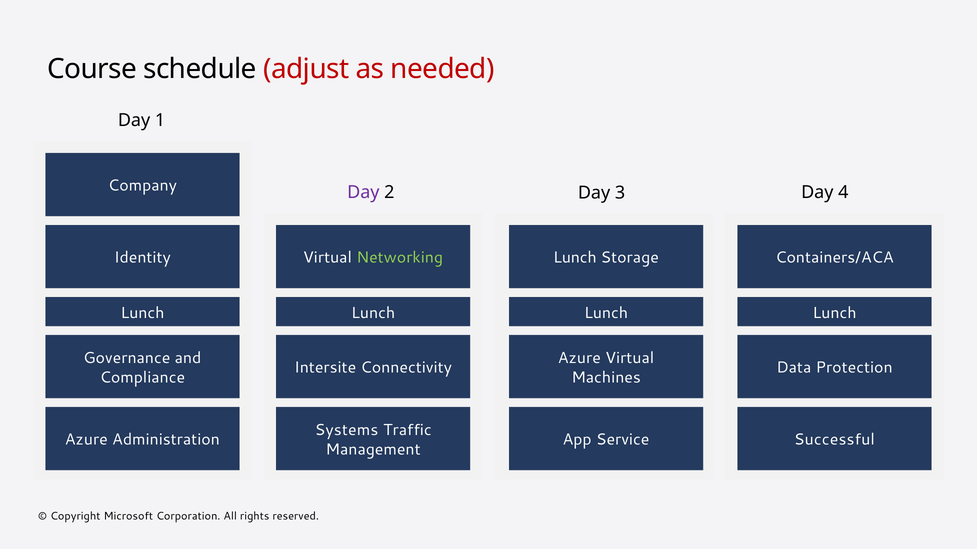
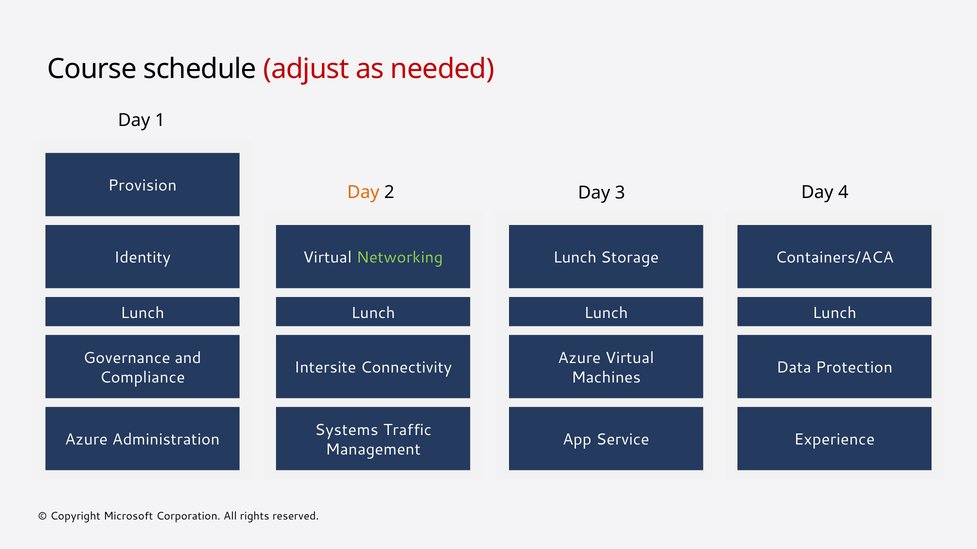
Company: Company -> Provision
Day at (363, 192) colour: purple -> orange
Successful: Successful -> Experience
